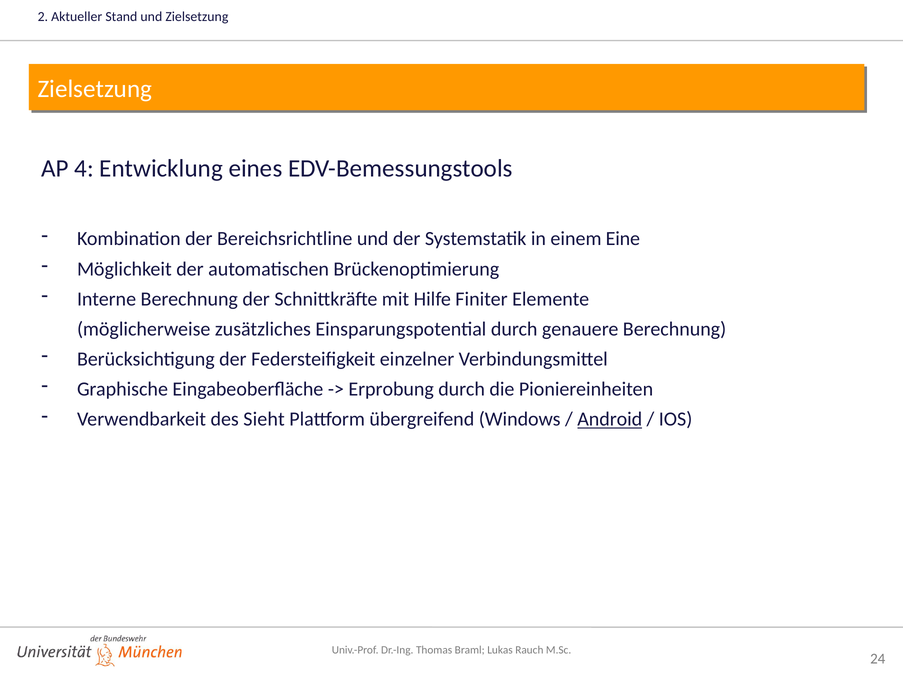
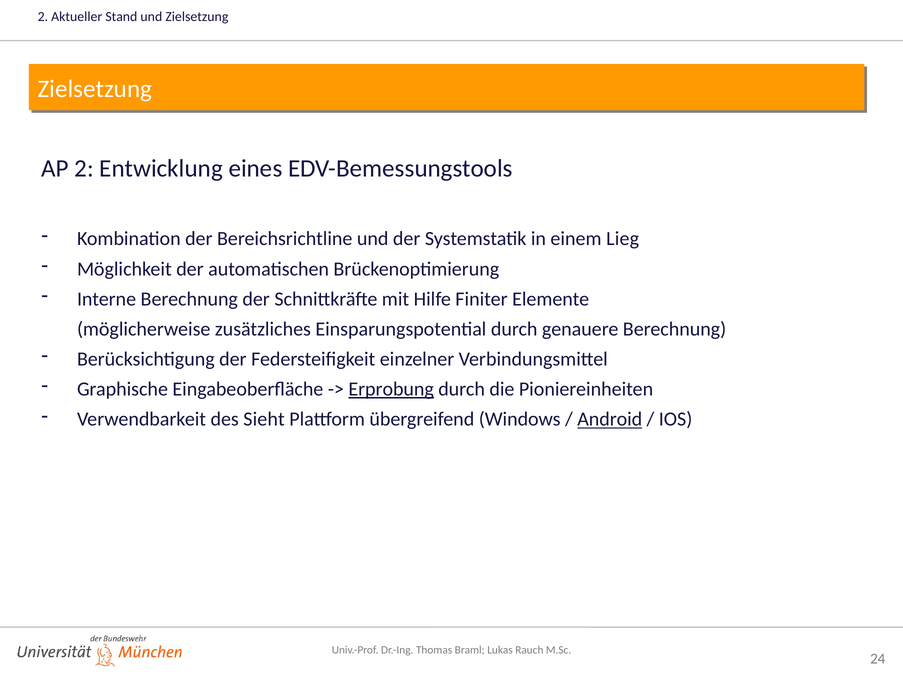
AP 4: 4 -> 2
Eine: Eine -> Lieg
Erprobung underline: none -> present
